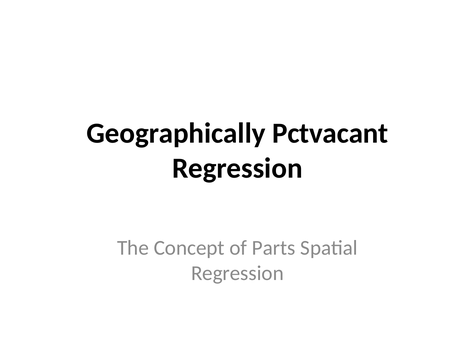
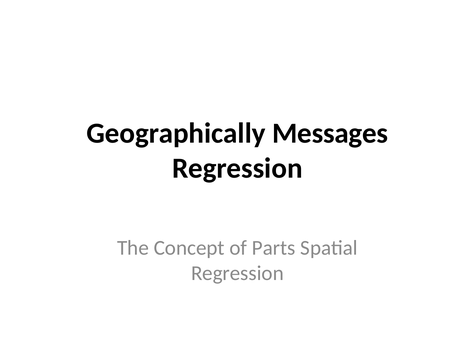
Pctvacant: Pctvacant -> Messages
